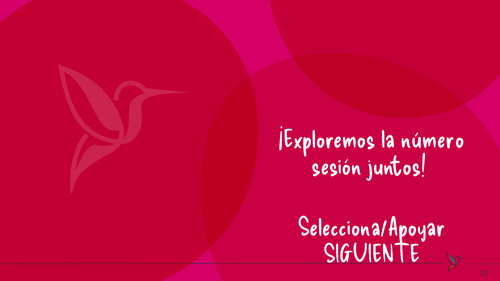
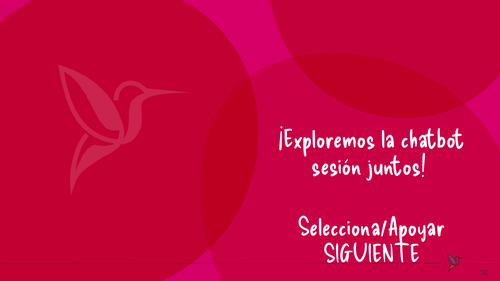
número: número -> chatbot
